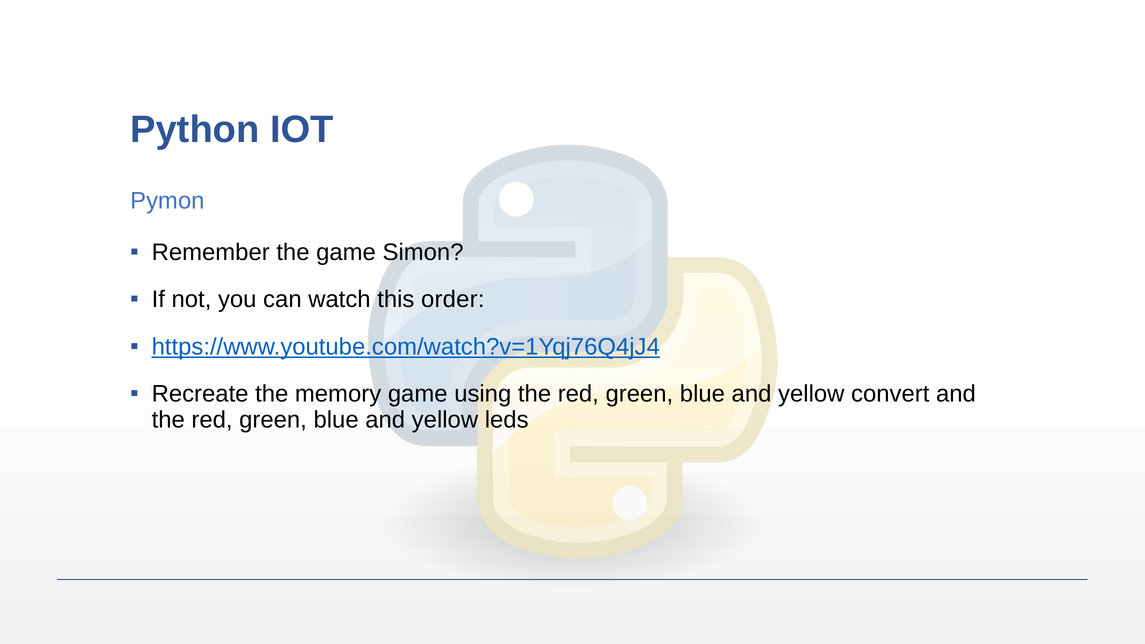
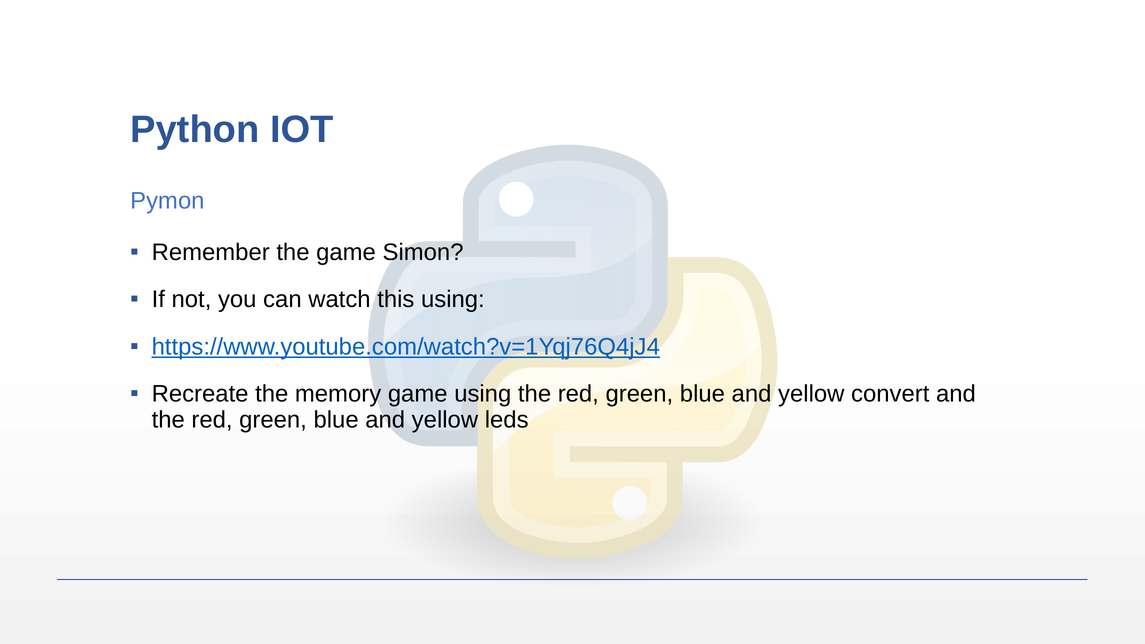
this order: order -> using
